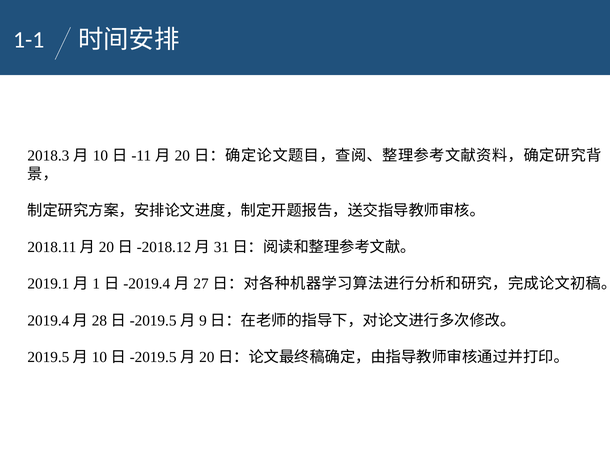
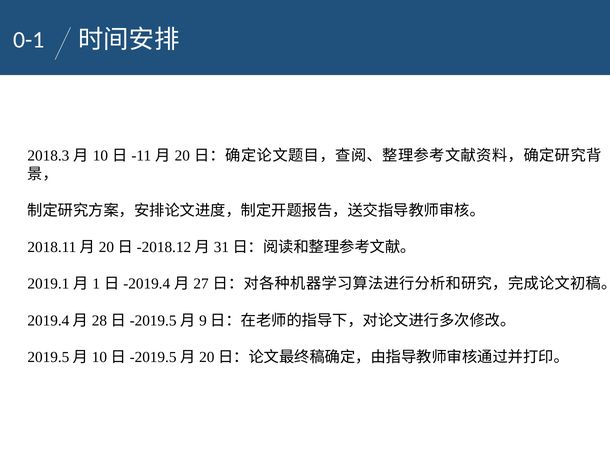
1-1: 1-1 -> 0-1
